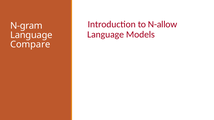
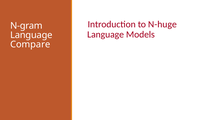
N-allow: N-allow -> N-huge
